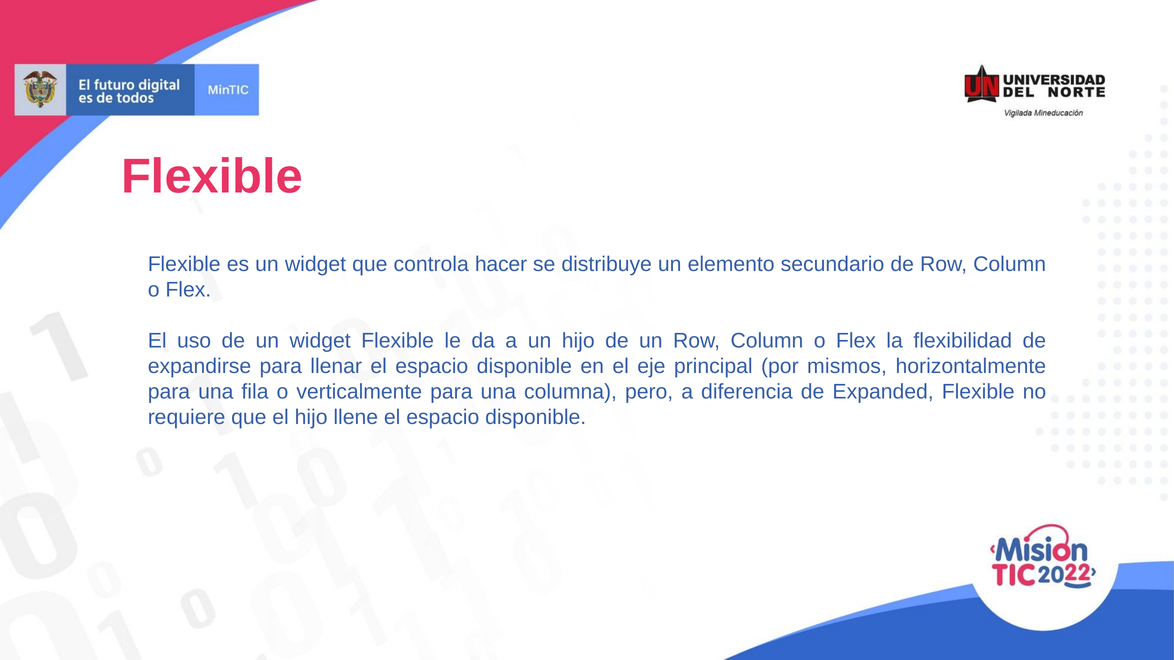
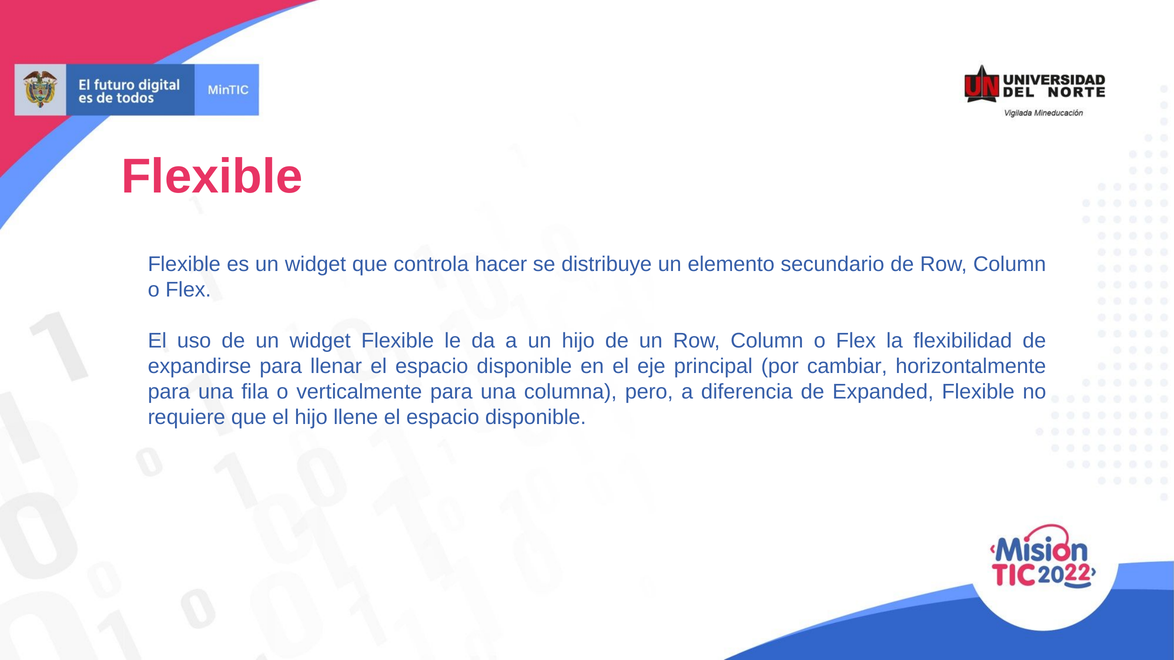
mismos: mismos -> cambiar
